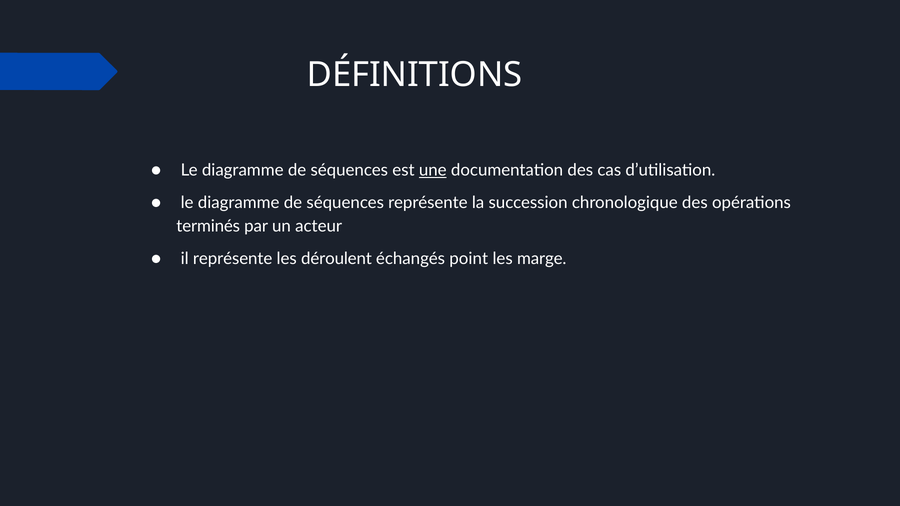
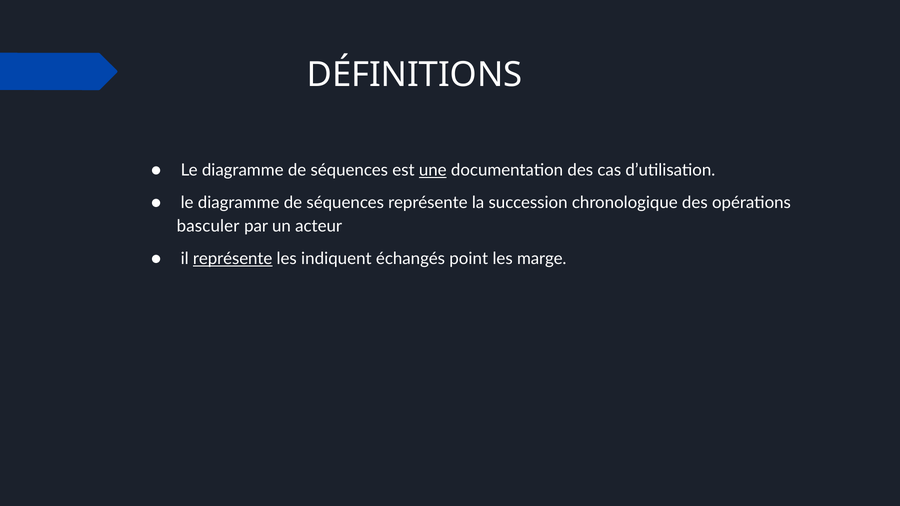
terminés: terminés -> basculer
représente at (233, 259) underline: none -> present
déroulent: déroulent -> indiquent
